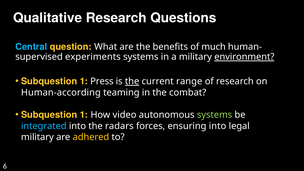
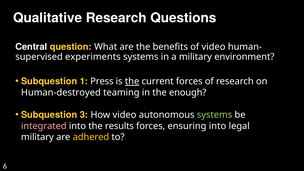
Central colour: light blue -> white
of much: much -> video
environment underline: present -> none
current range: range -> forces
Human-according: Human-according -> Human-destroyed
combat: combat -> enough
1 at (84, 115): 1 -> 3
integrated colour: light blue -> pink
radars: radars -> results
